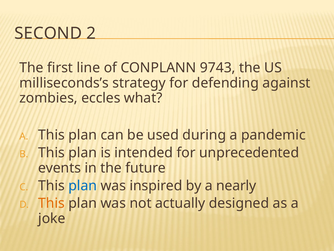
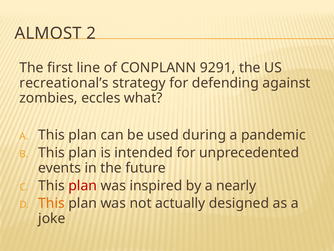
SECOND: SECOND -> ALMOST
9743: 9743 -> 9291
milliseconds’s: milliseconds’s -> recreational’s
plan at (83, 185) colour: blue -> red
